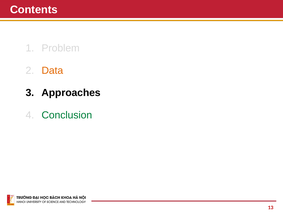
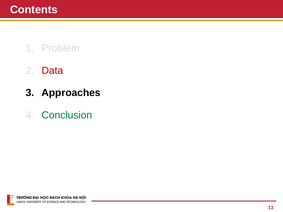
Data colour: orange -> red
